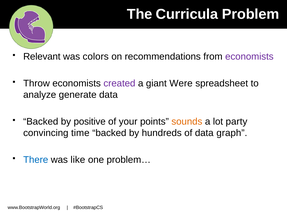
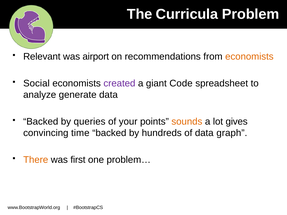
colors: colors -> airport
economists at (249, 57) colour: purple -> orange
Throw: Throw -> Social
Were: Were -> Code
positive: positive -> queries
party: party -> gives
There colour: blue -> orange
like: like -> first
